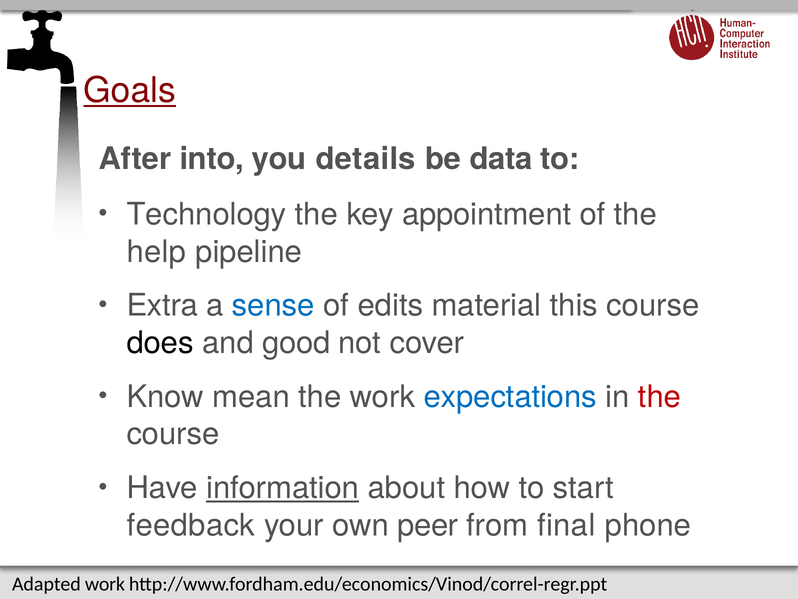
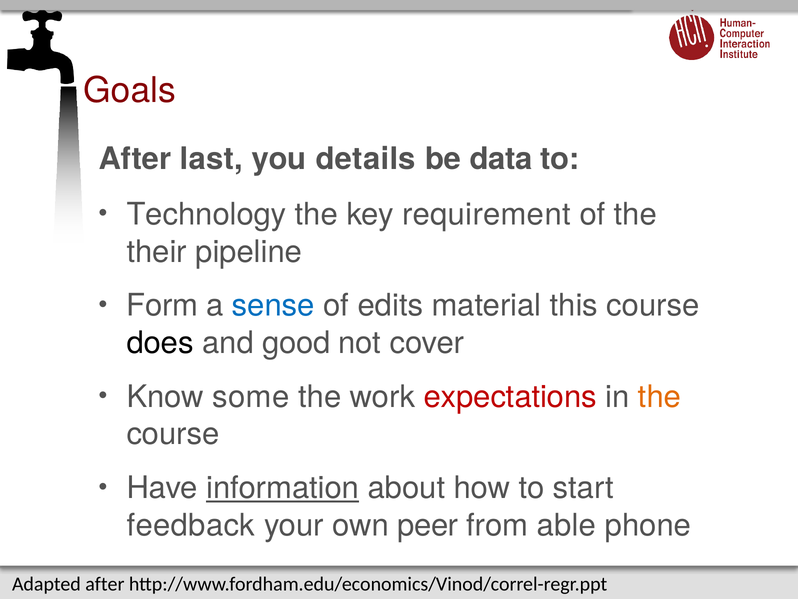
Goals underline: present -> none
into: into -> last
appointment: appointment -> requirement
help: help -> their
Extra: Extra -> Form
mean: mean -> some
expectations colour: blue -> red
the at (659, 397) colour: red -> orange
final: final -> able
Adapted work: work -> after
